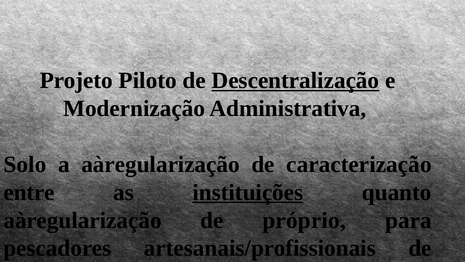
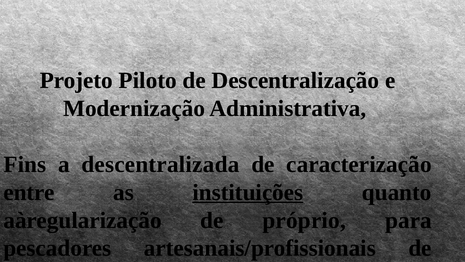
Descentralização underline: present -> none
Solo: Solo -> Fins
a aàregularização: aàregularização -> descentralizada
